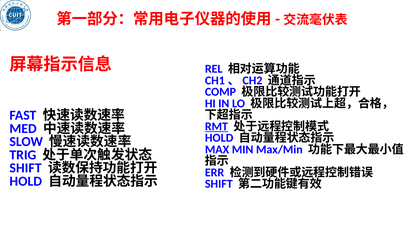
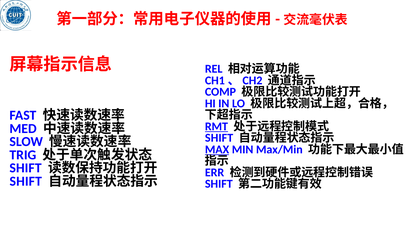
HOLD at (219, 138): HOLD -> SHIFT
MAX underline: none -> present
HOLD at (26, 181): HOLD -> SHIFT
